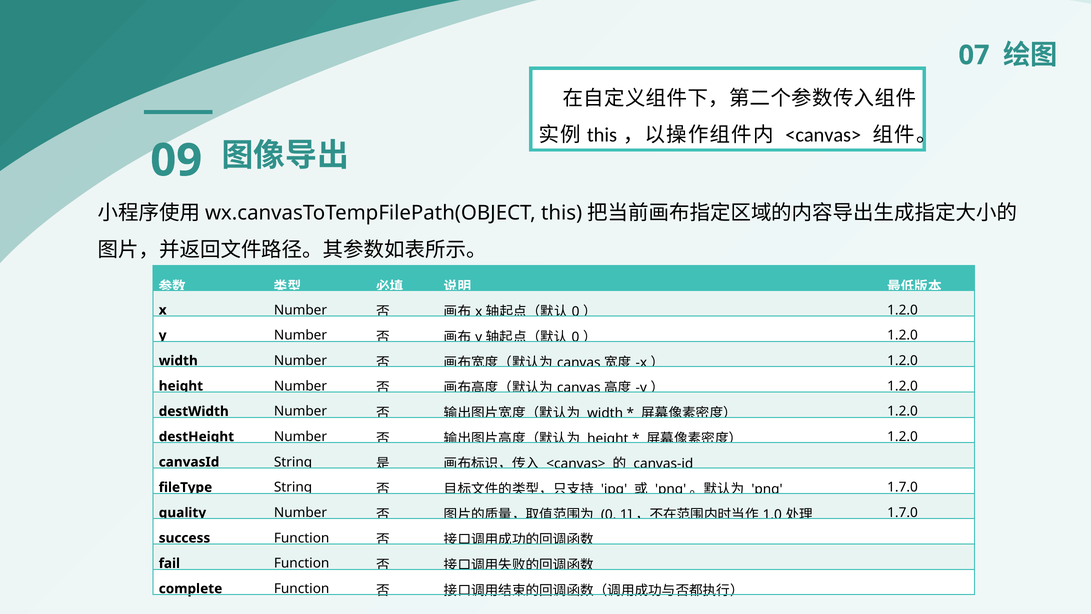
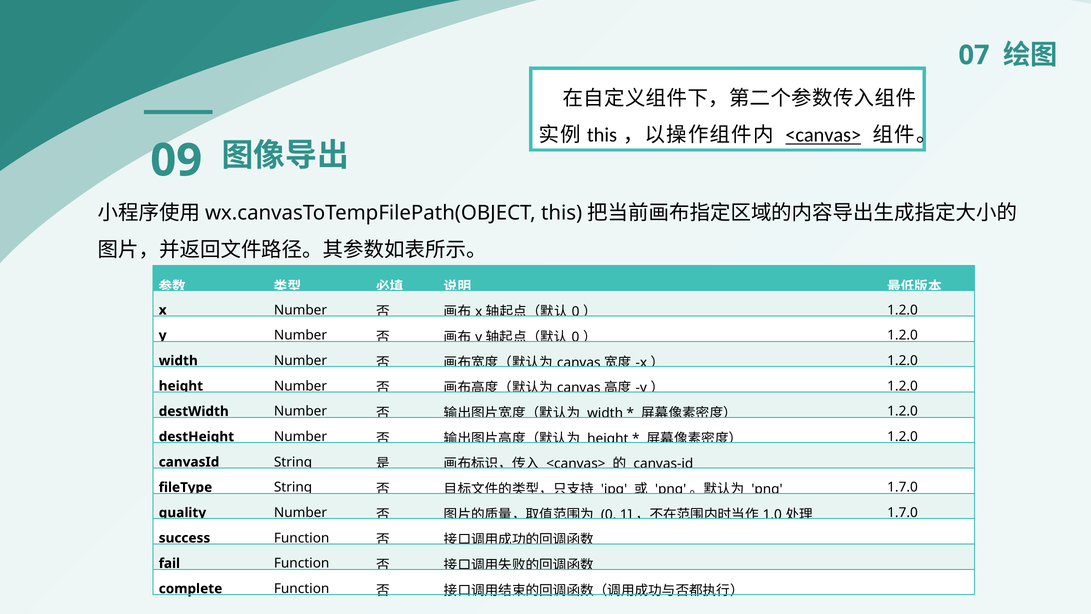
<canvas> at (823, 135) underline: none -> present
